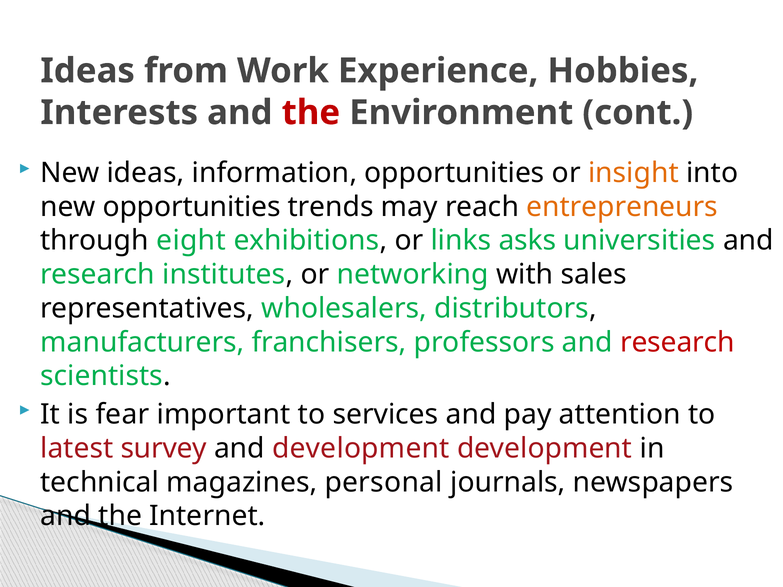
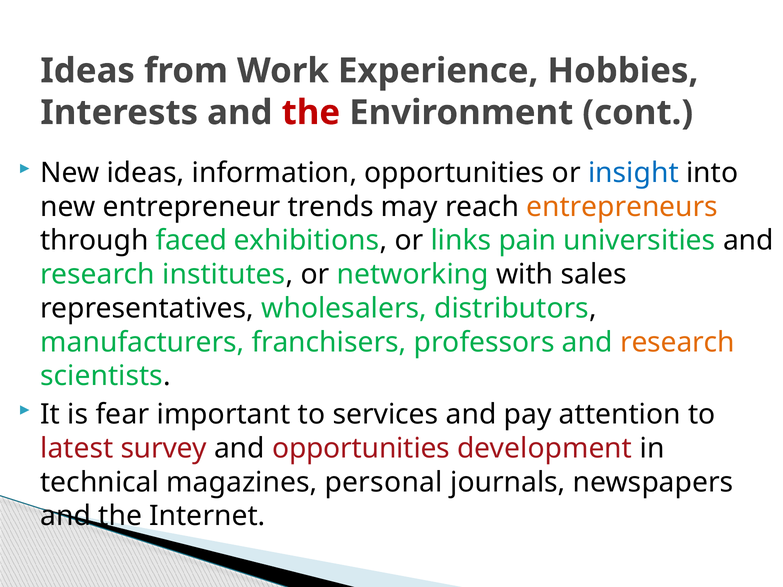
insight colour: orange -> blue
new opportunities: opportunities -> entrepreneur
eight: eight -> faced
asks: asks -> pain
research at (677, 342) colour: red -> orange
and development: development -> opportunities
